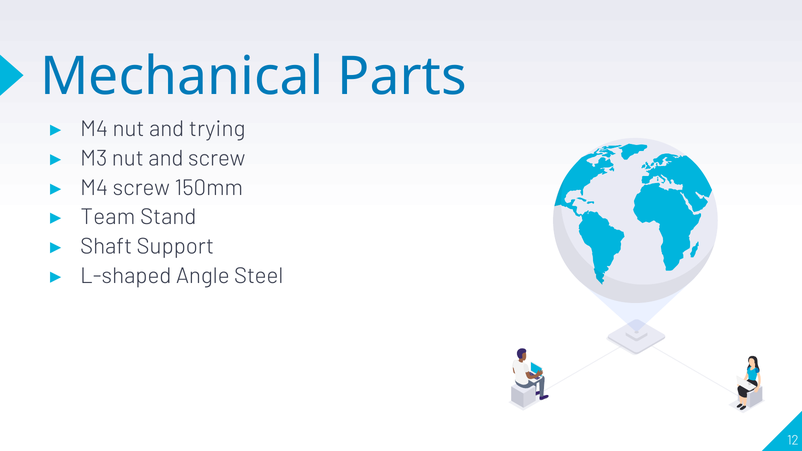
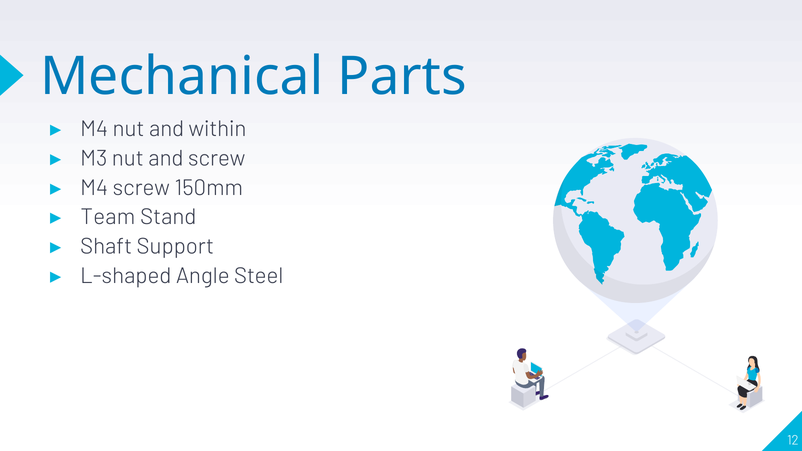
trying: trying -> within
